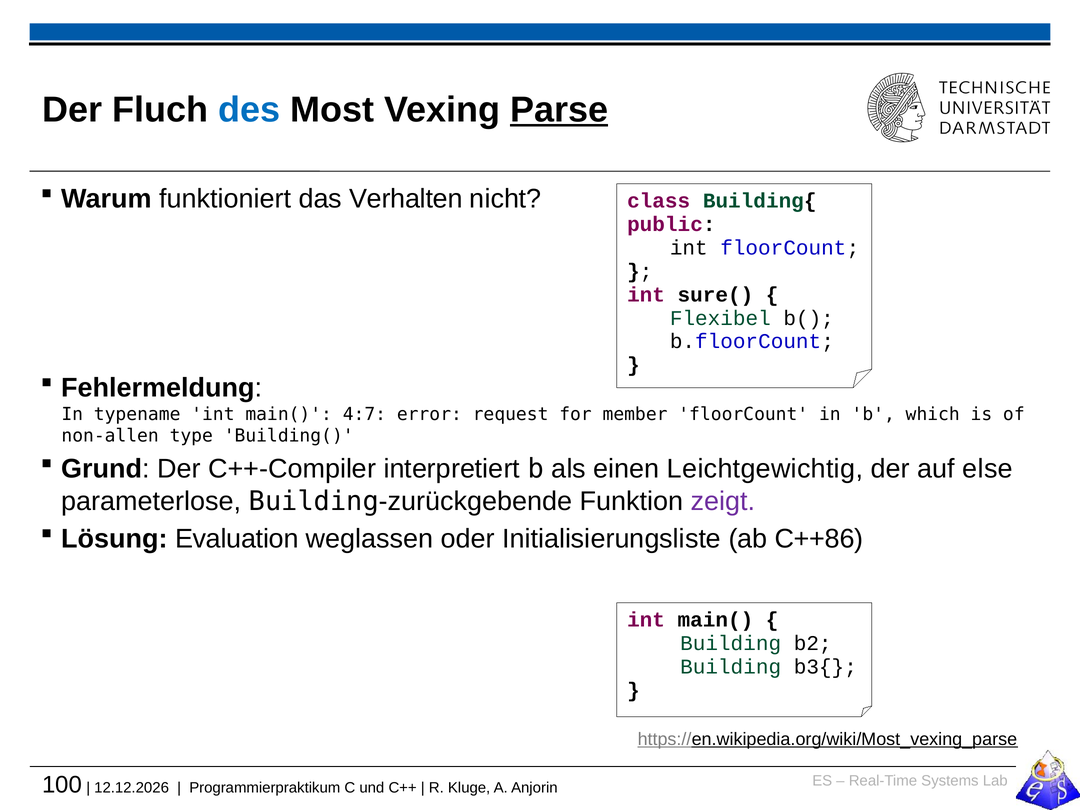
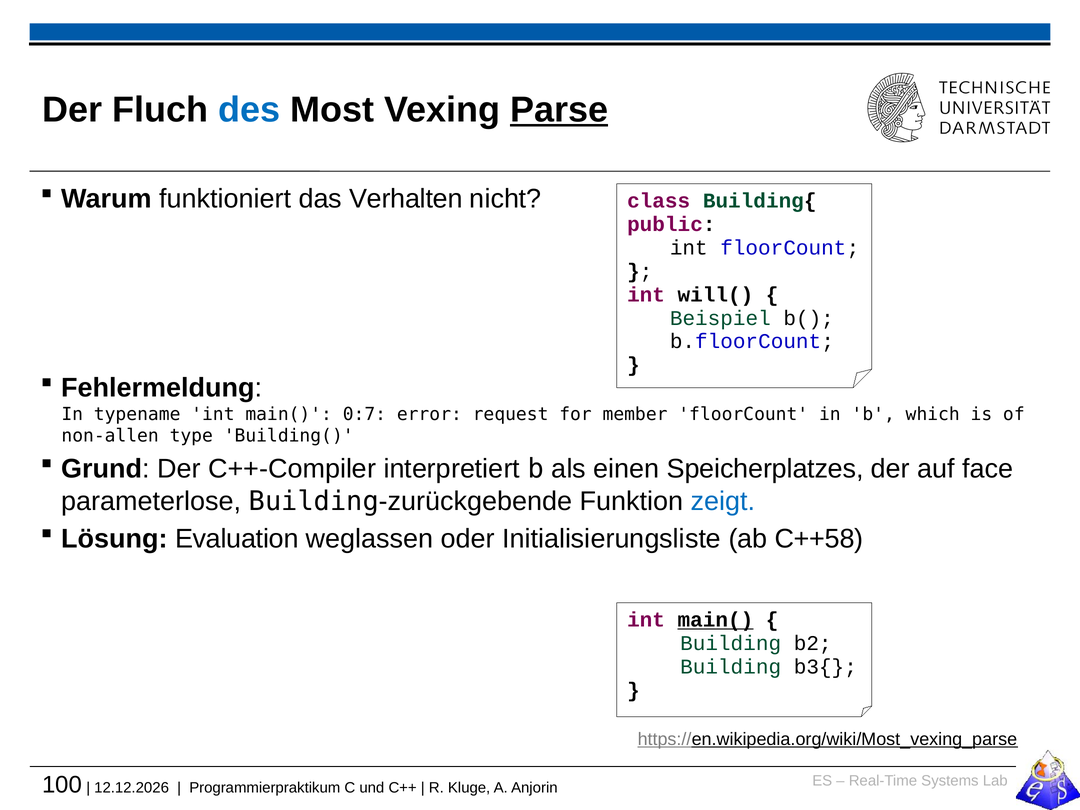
sure(: sure( -> will(
Flexibel: Flexibel -> Beispiel
4:7: 4:7 -> 0:7
Leichtgewichtig: Leichtgewichtig -> Speicherplatzes
else: else -> face
zeigt colour: purple -> blue
C++86: C++86 -> C++58
main( at (715, 620) underline: none -> present
